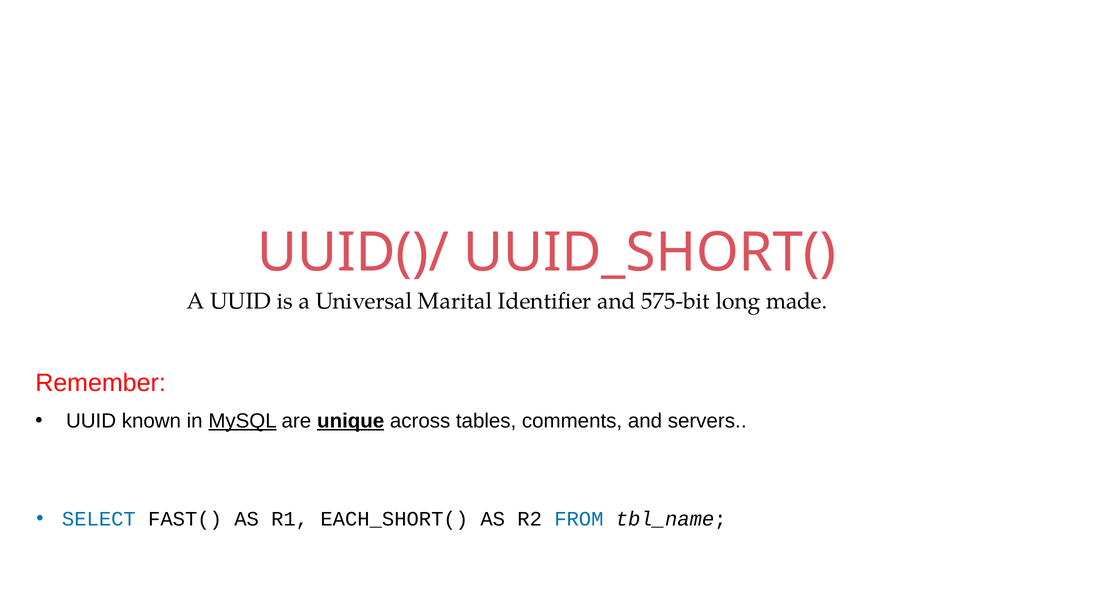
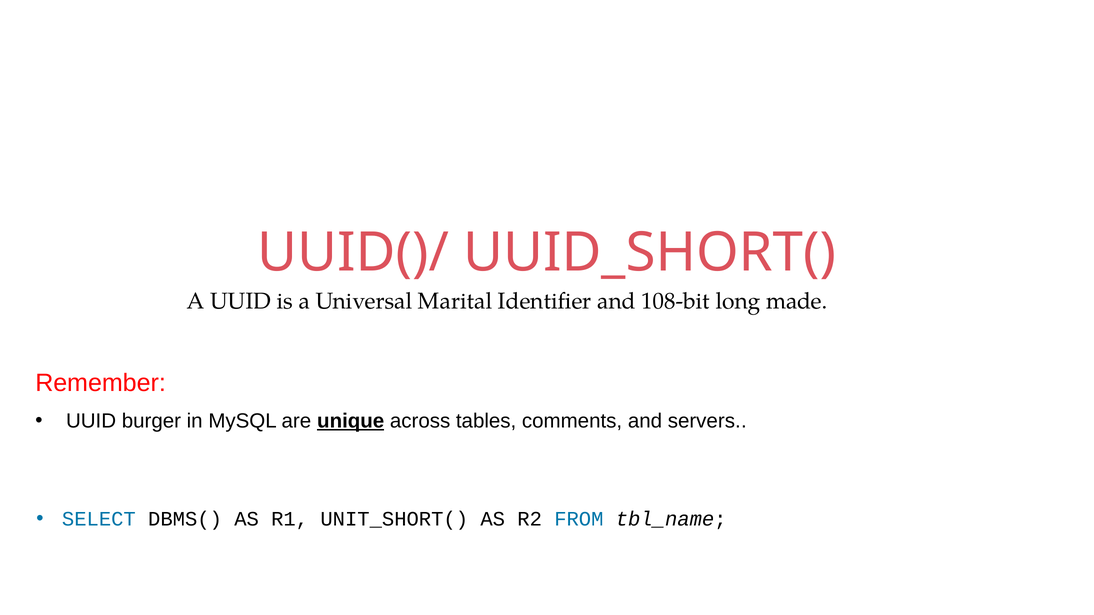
575-bit: 575-bit -> 108-bit
known: known -> burger
MySQL underline: present -> none
FAST(: FAST( -> DBMS(
EACH_SHORT(: EACH_SHORT( -> UNIT_SHORT(
